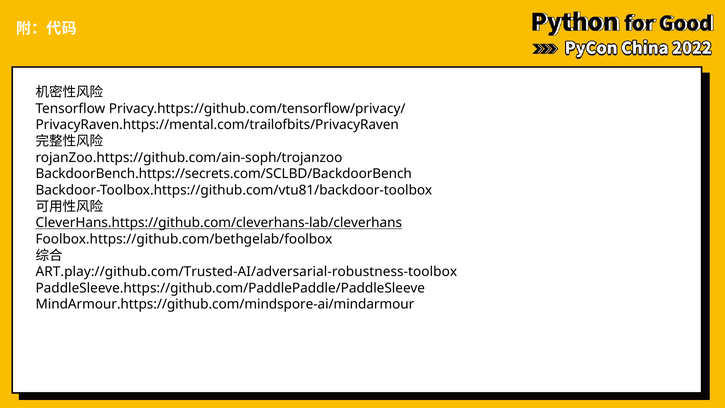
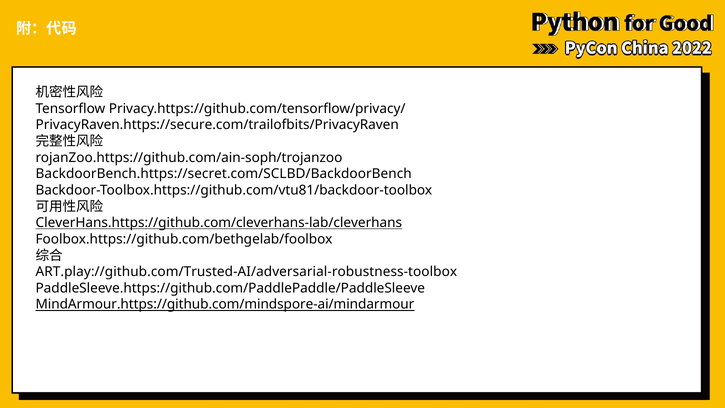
PrivacyRaven.https://mental.com/trailofbits/PrivacyRaven: PrivacyRaven.https://mental.com/trailofbits/PrivacyRaven -> PrivacyRaven.https://secure.com/trailofbits/PrivacyRaven
BackdoorBench.https://secrets.com/SCLBD/BackdoorBench: BackdoorBench.https://secrets.com/SCLBD/BackdoorBench -> BackdoorBench.https://secret.com/SCLBD/BackdoorBench
MindArmour.https://github.com/mindspore-ai/mindarmour underline: none -> present
